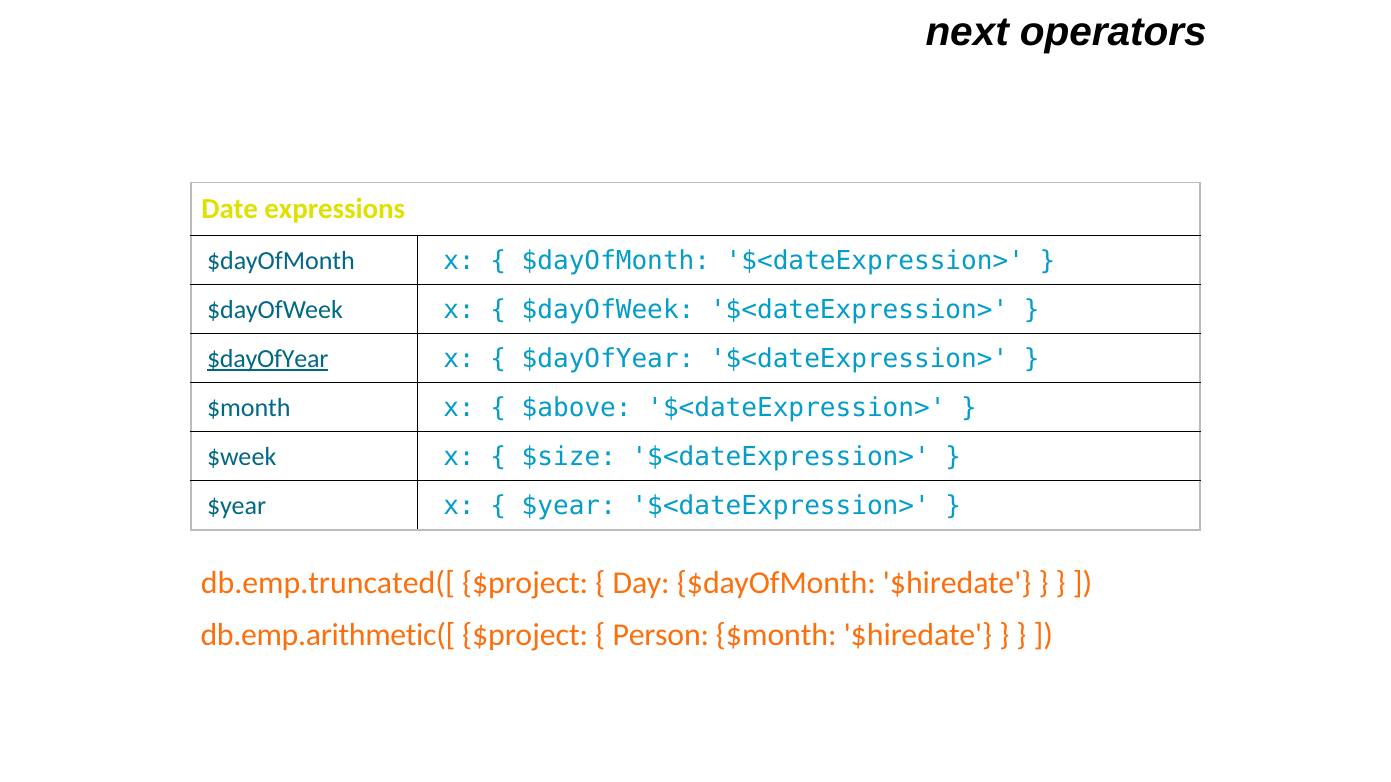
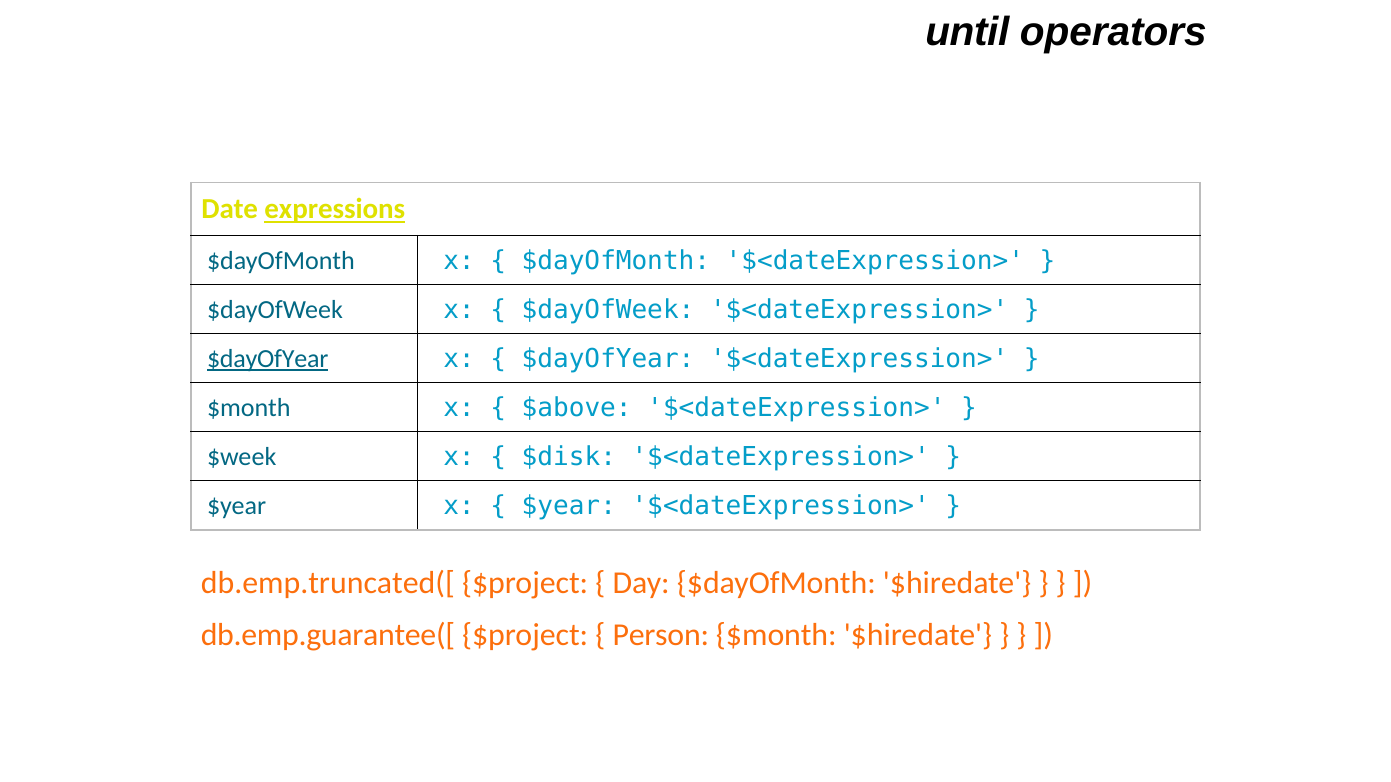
next: next -> until
expressions underline: none -> present
$size: $size -> $disk
db.emp.arithmetic([: db.emp.arithmetic([ -> db.emp.guarantee([
